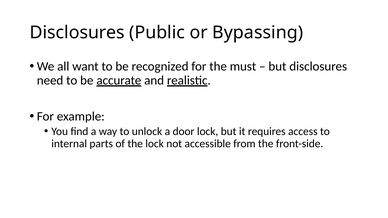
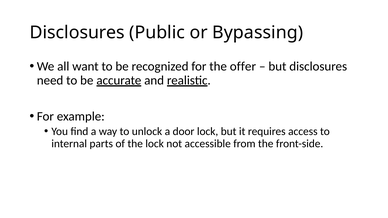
must: must -> offer
